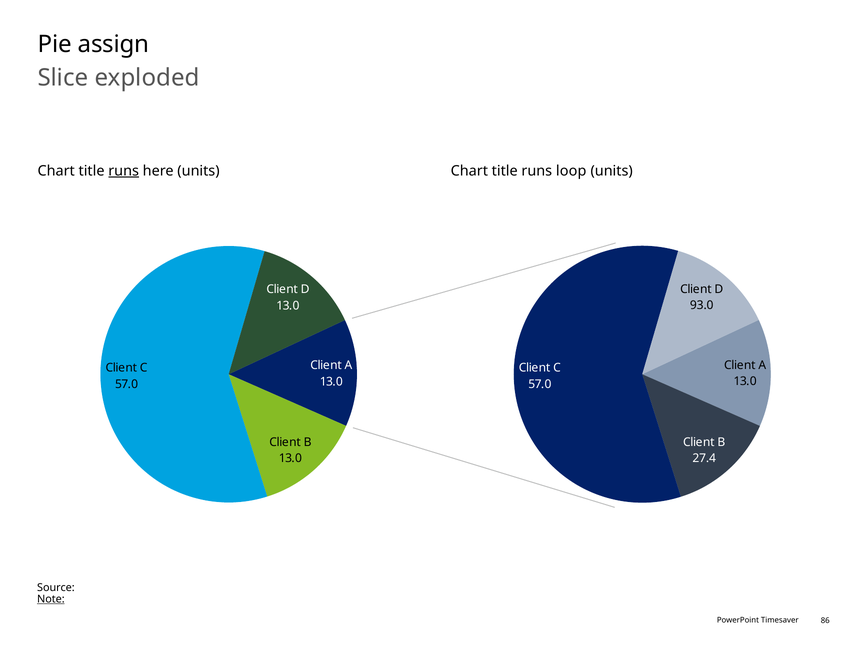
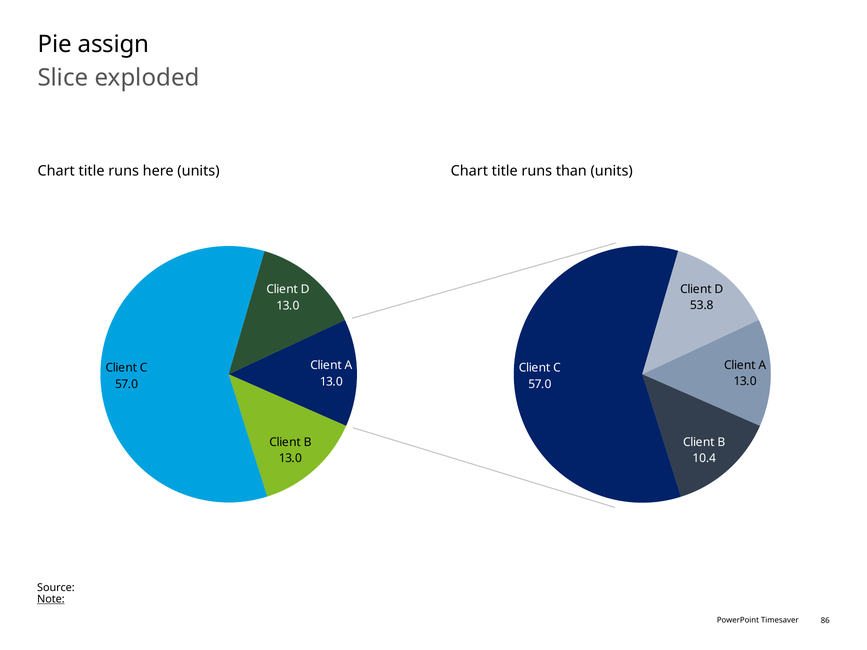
runs at (124, 171) underline: present -> none
loop: loop -> than
93.0: 93.0 -> 53.8
27.4: 27.4 -> 10.4
